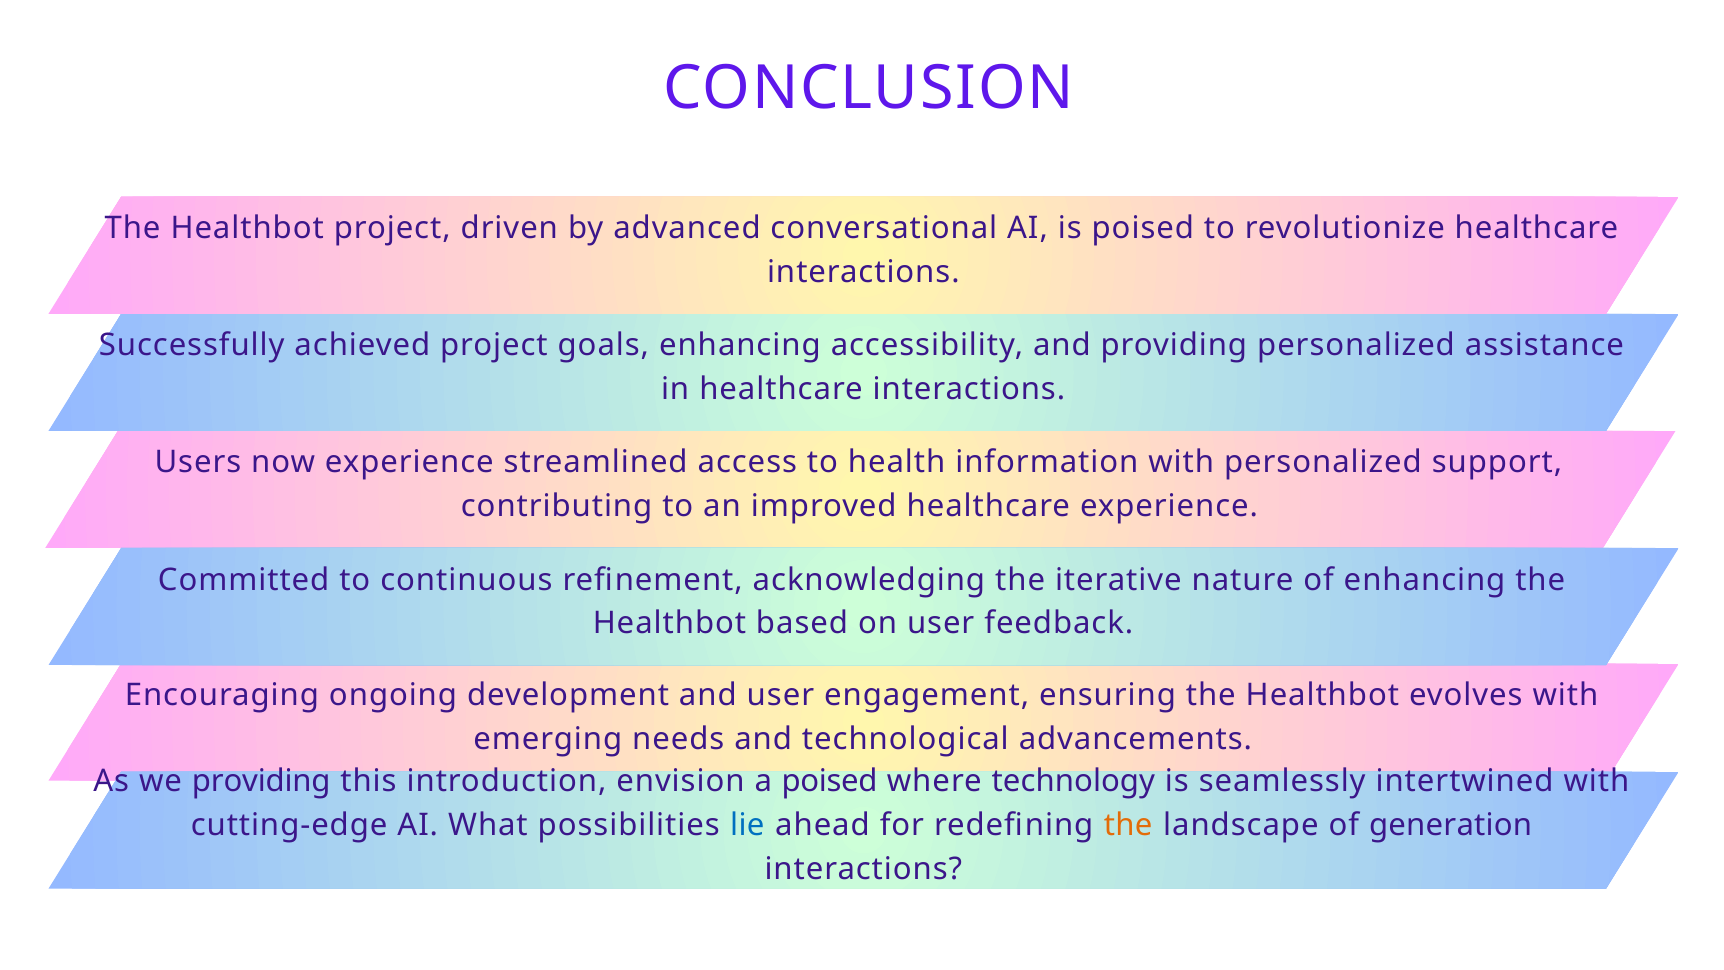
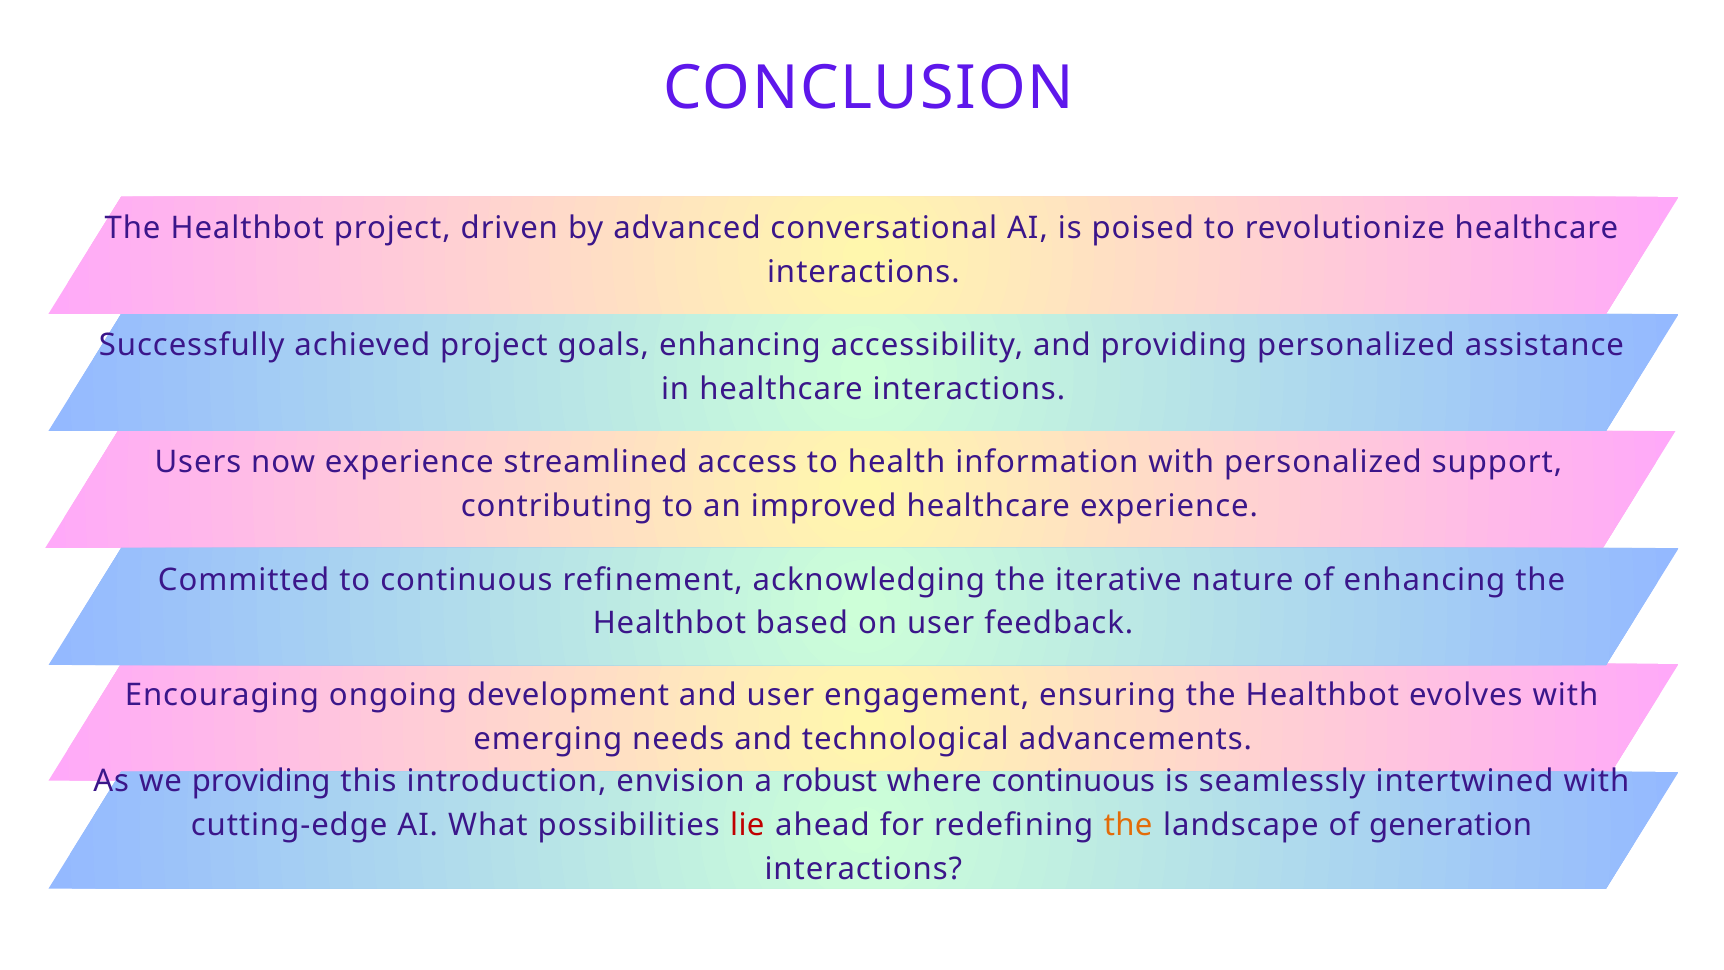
a poised: poised -> robust
where technology: technology -> continuous
lie colour: blue -> red
